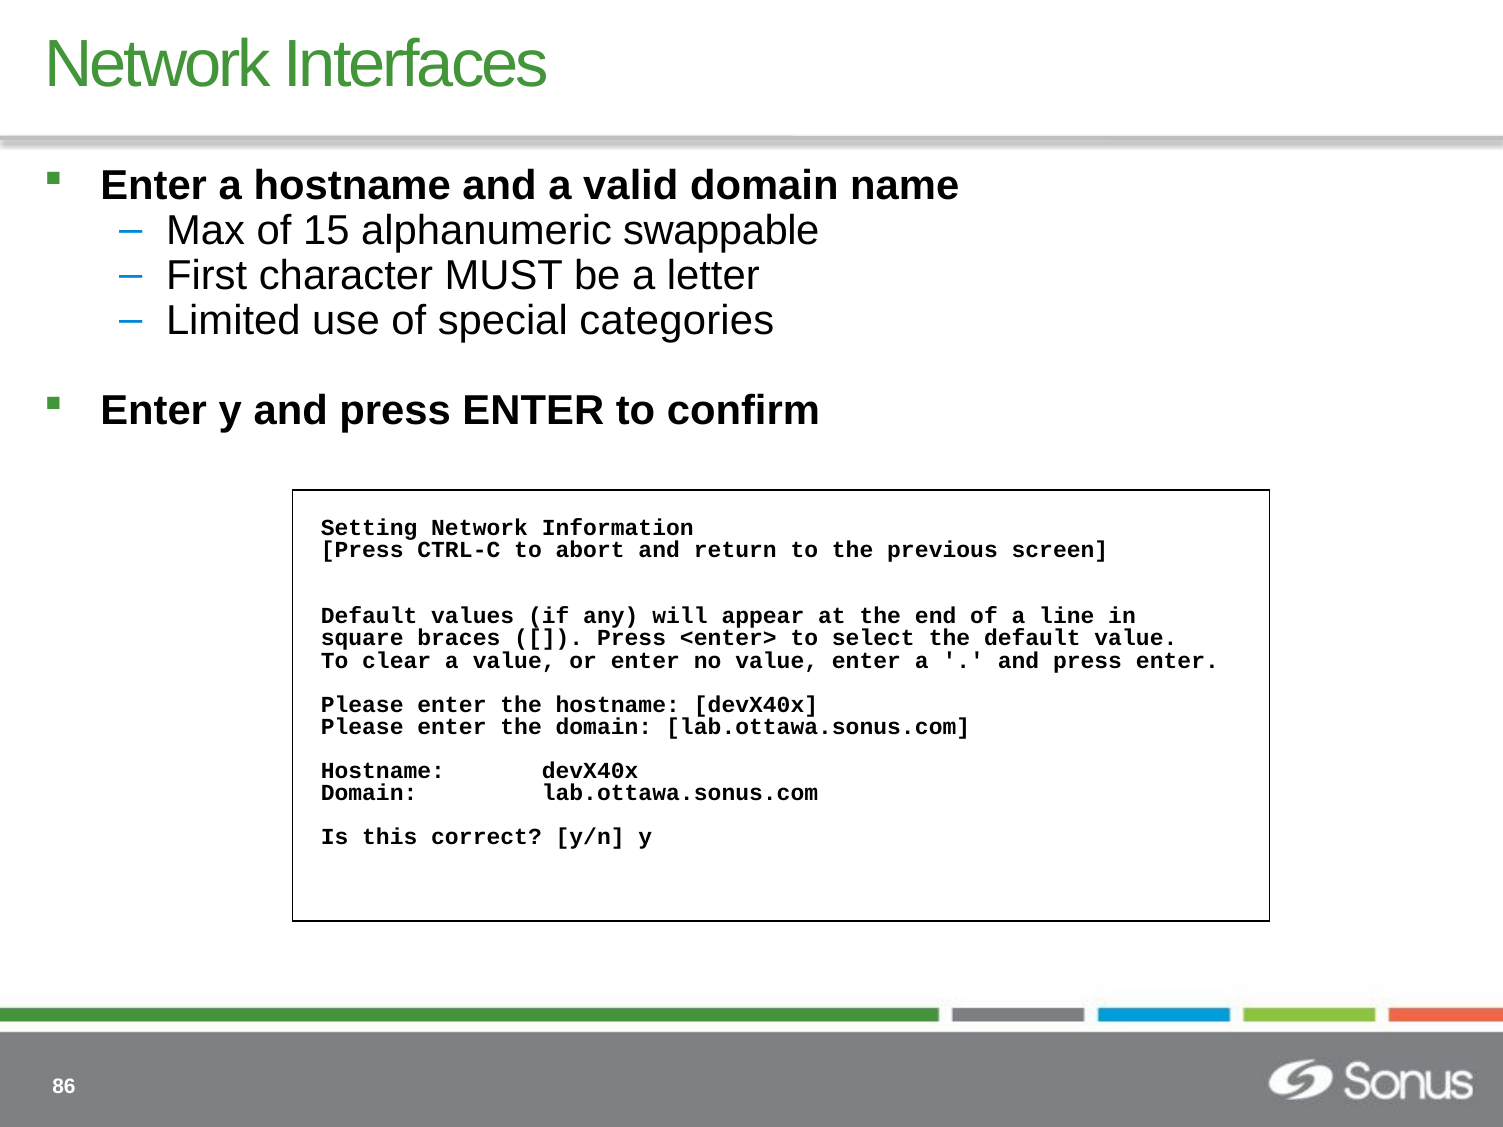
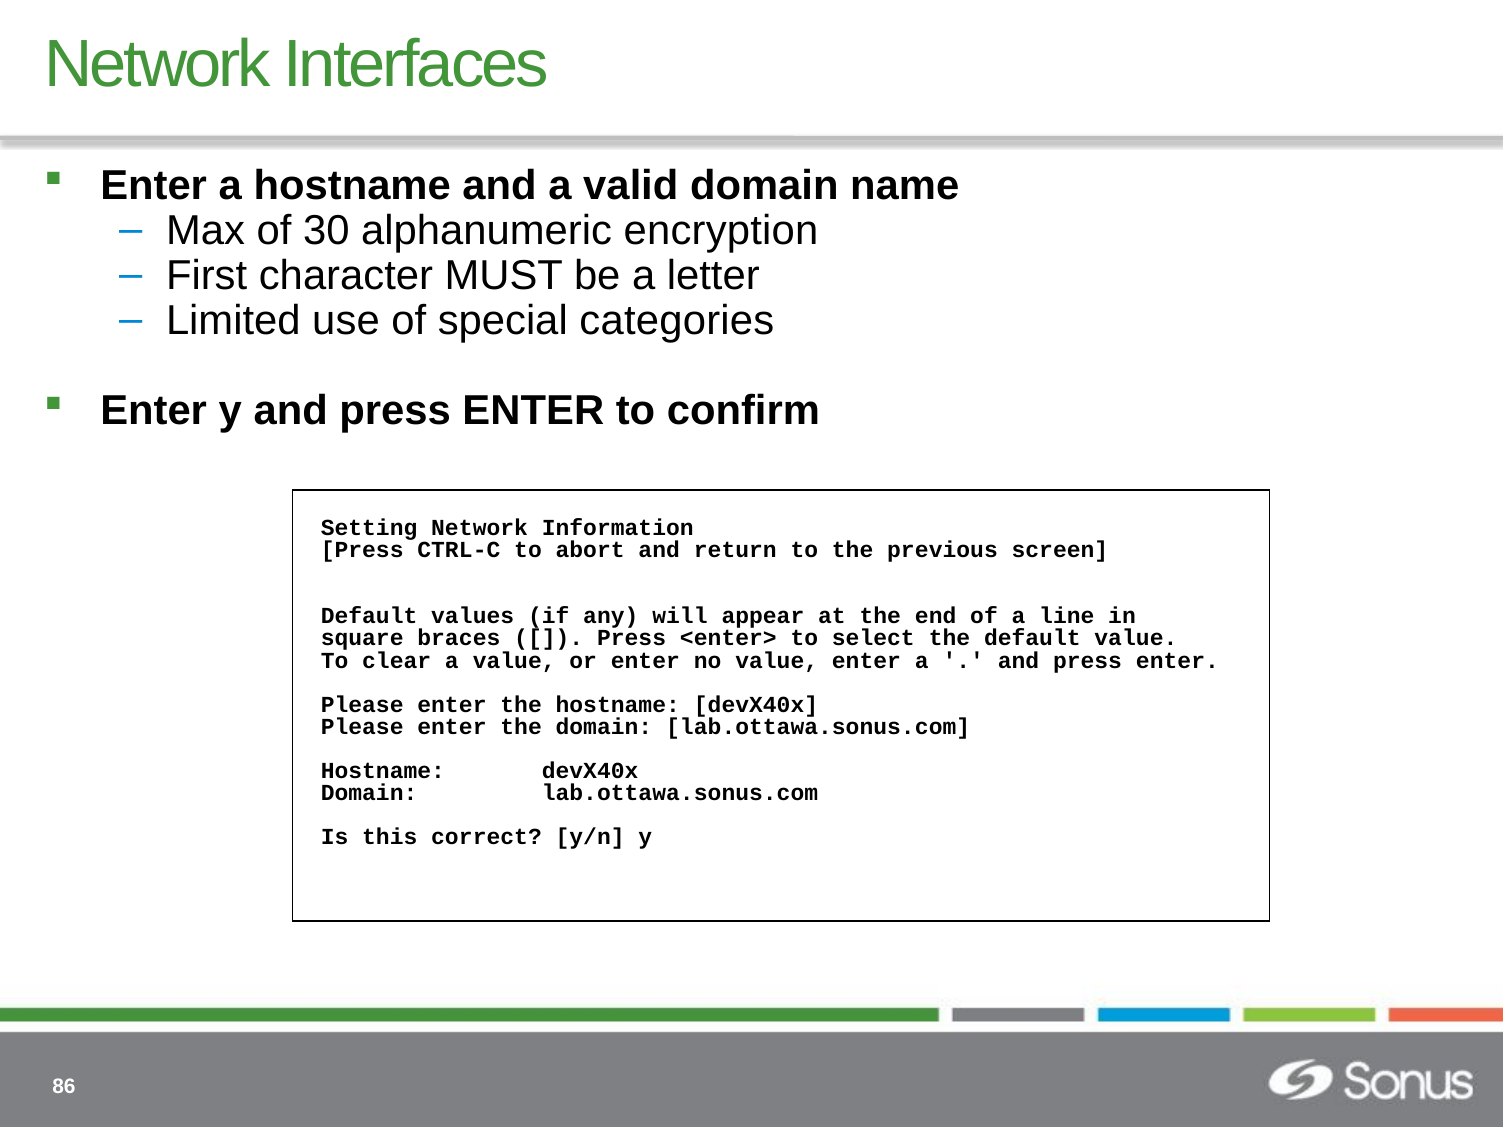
15: 15 -> 30
swappable: swappable -> encryption
